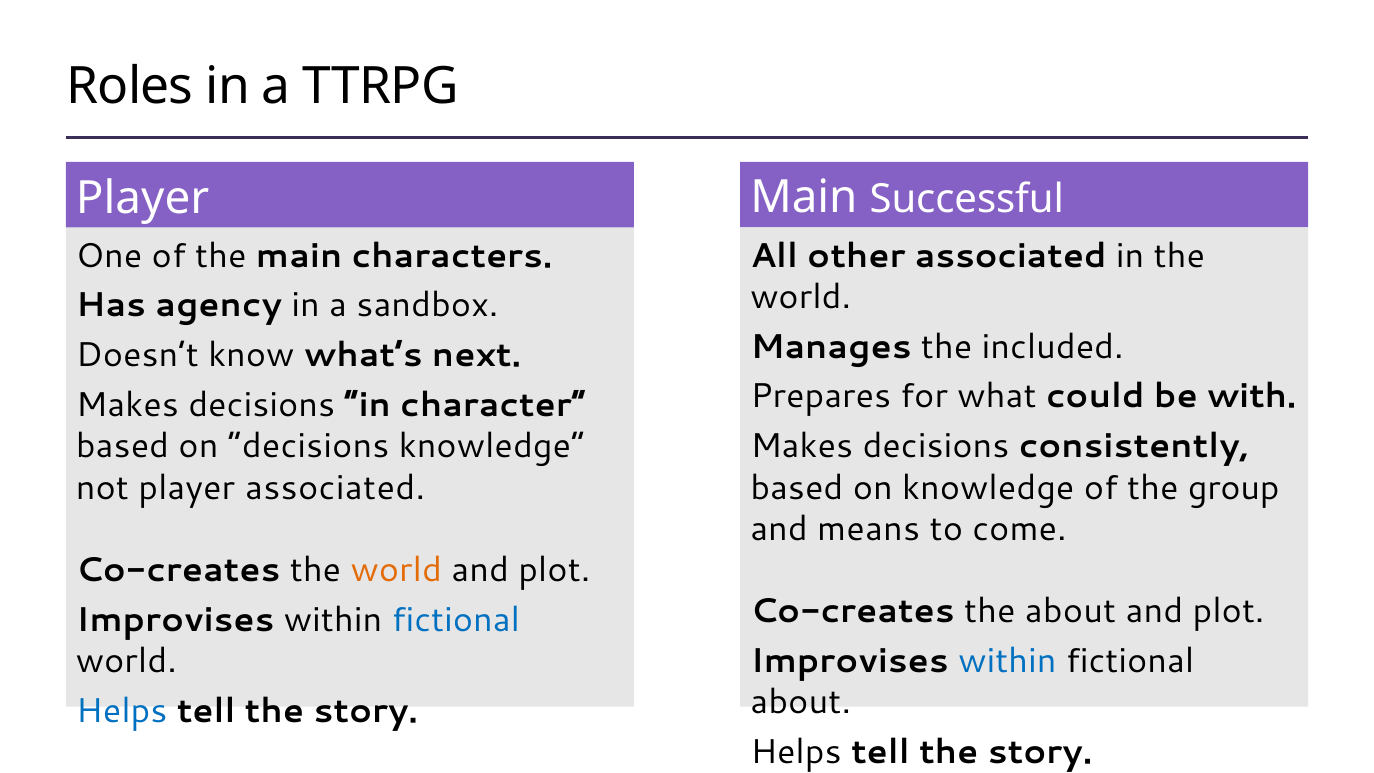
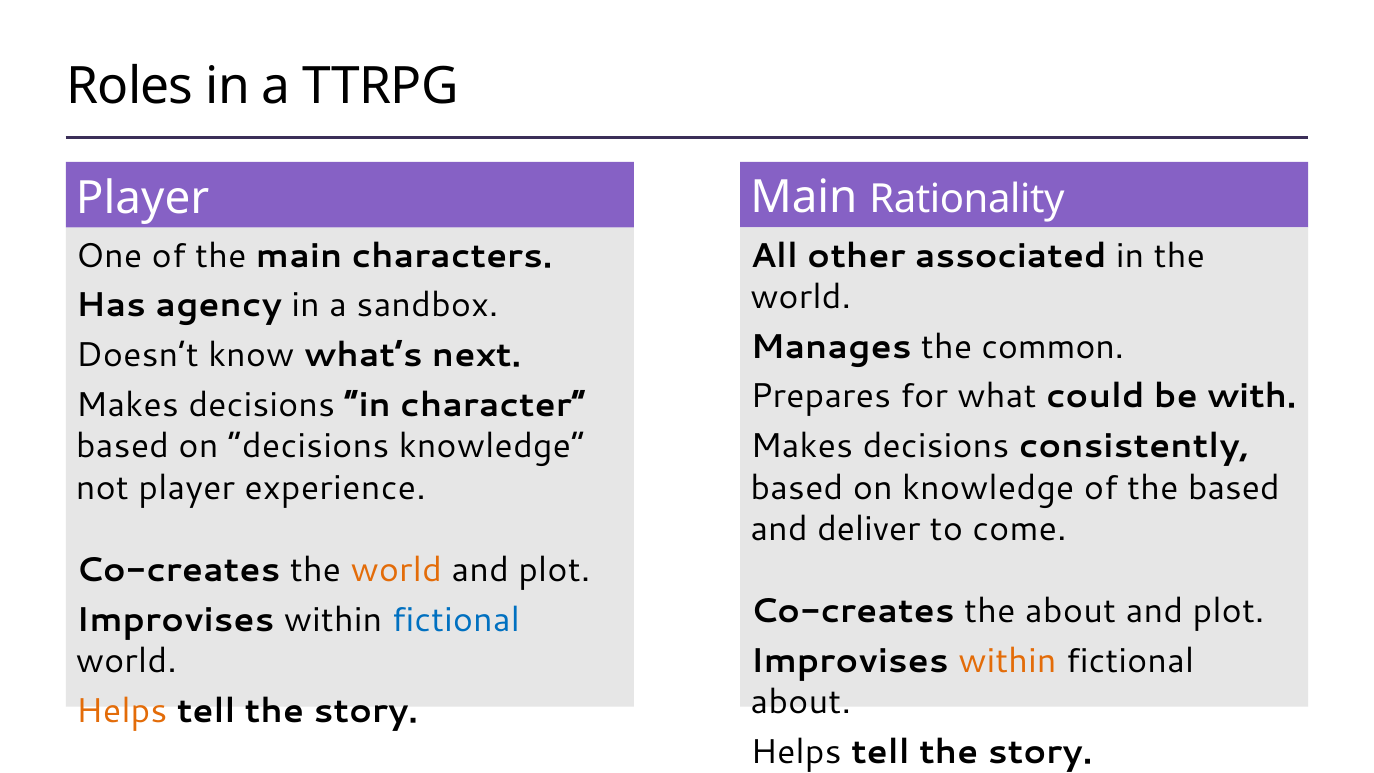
Successful: Successful -> Rationality
included: included -> common
player associated: associated -> experience
the group: group -> based
means: means -> deliver
within at (1007, 661) colour: blue -> orange
Helps at (122, 711) colour: blue -> orange
